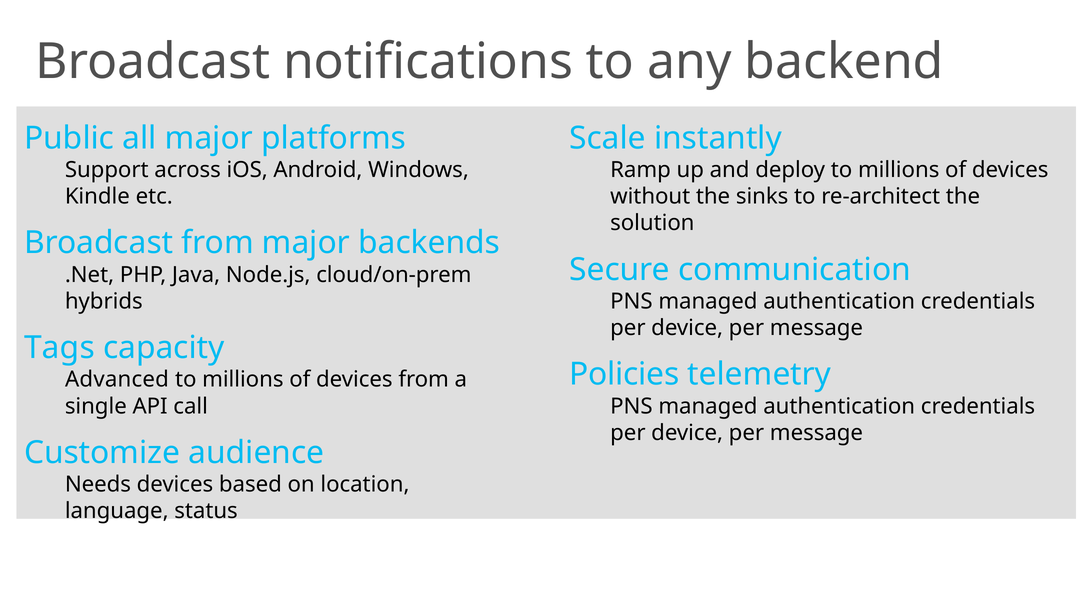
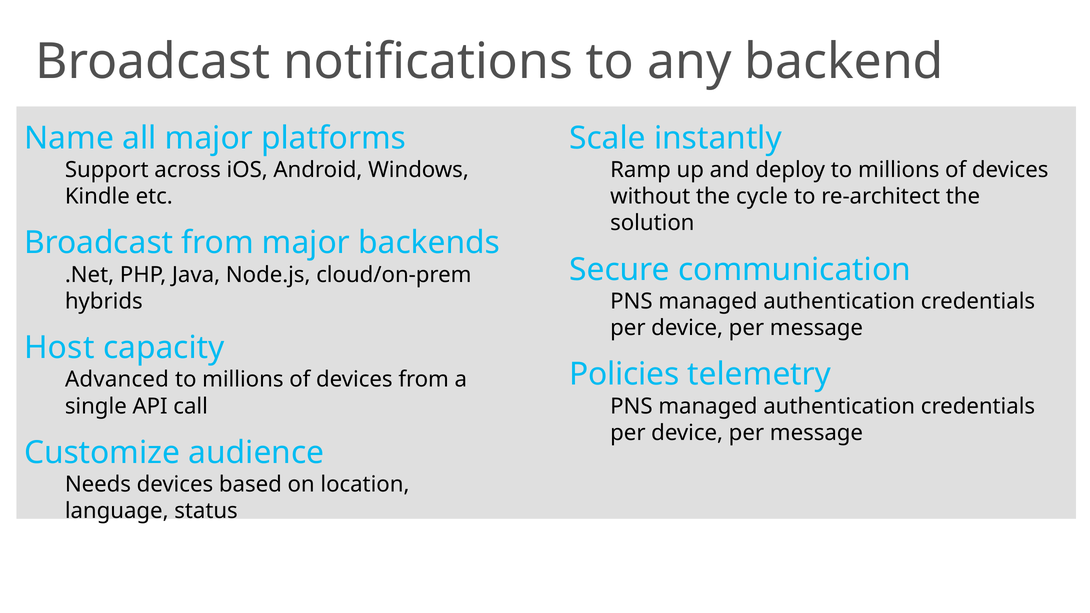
Public: Public -> Name
sinks: sinks -> cycle
Tags: Tags -> Host
